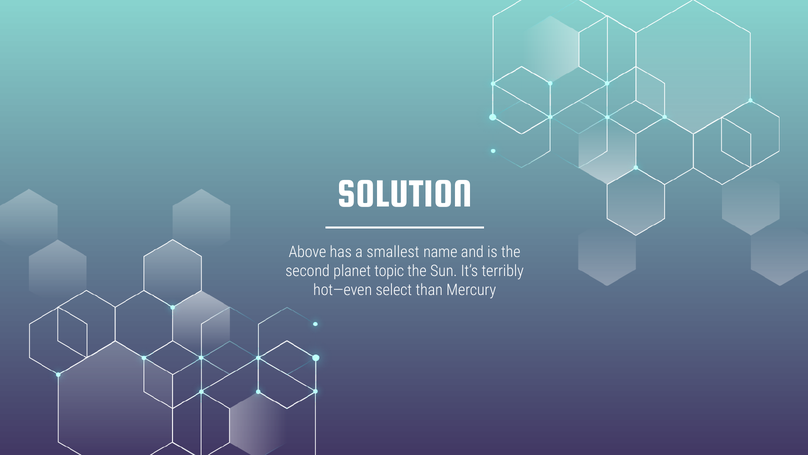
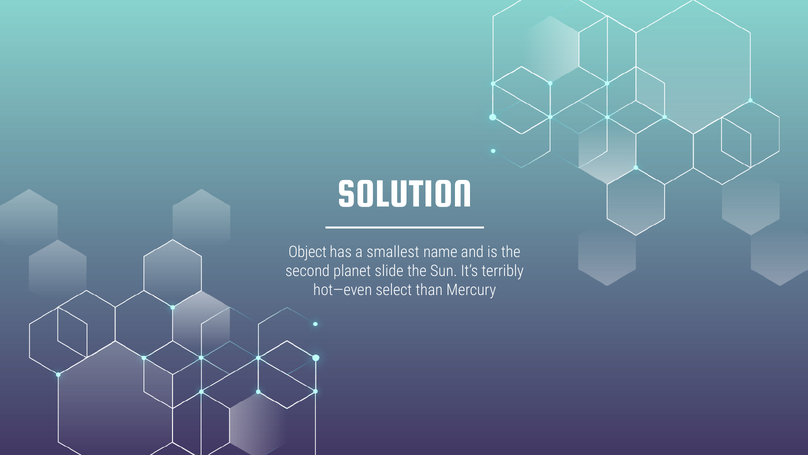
Above: Above -> Object
topic: topic -> slide
